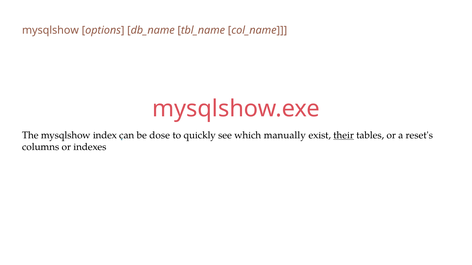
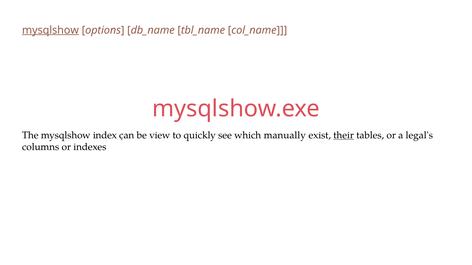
mysqlshow at (50, 30) underline: none -> present
dose: dose -> view
reset's: reset's -> legal's
